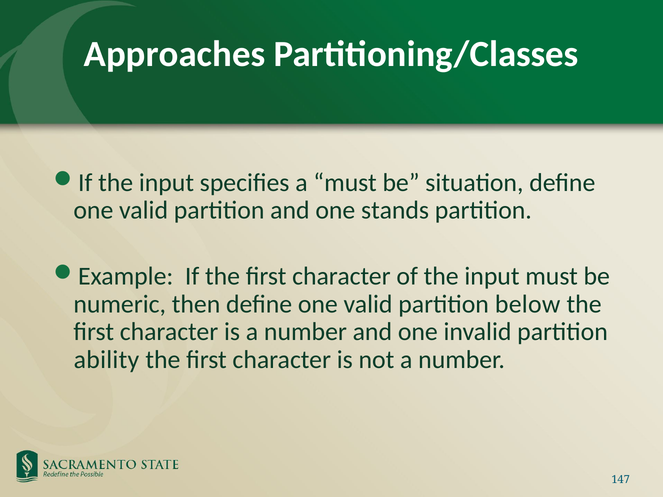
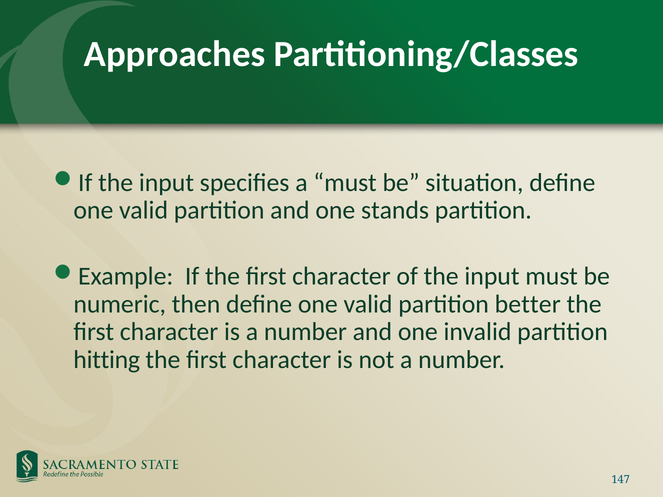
below: below -> better
ability: ability -> hitting
